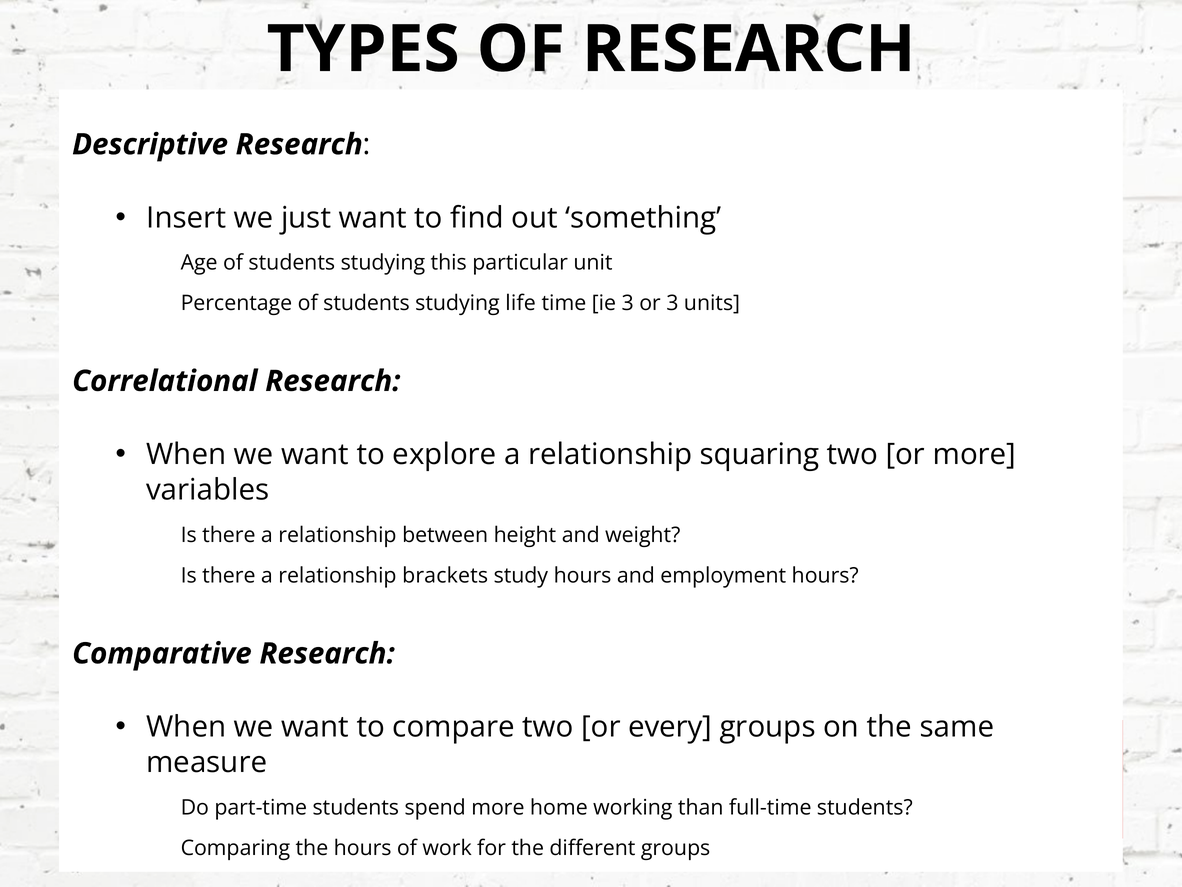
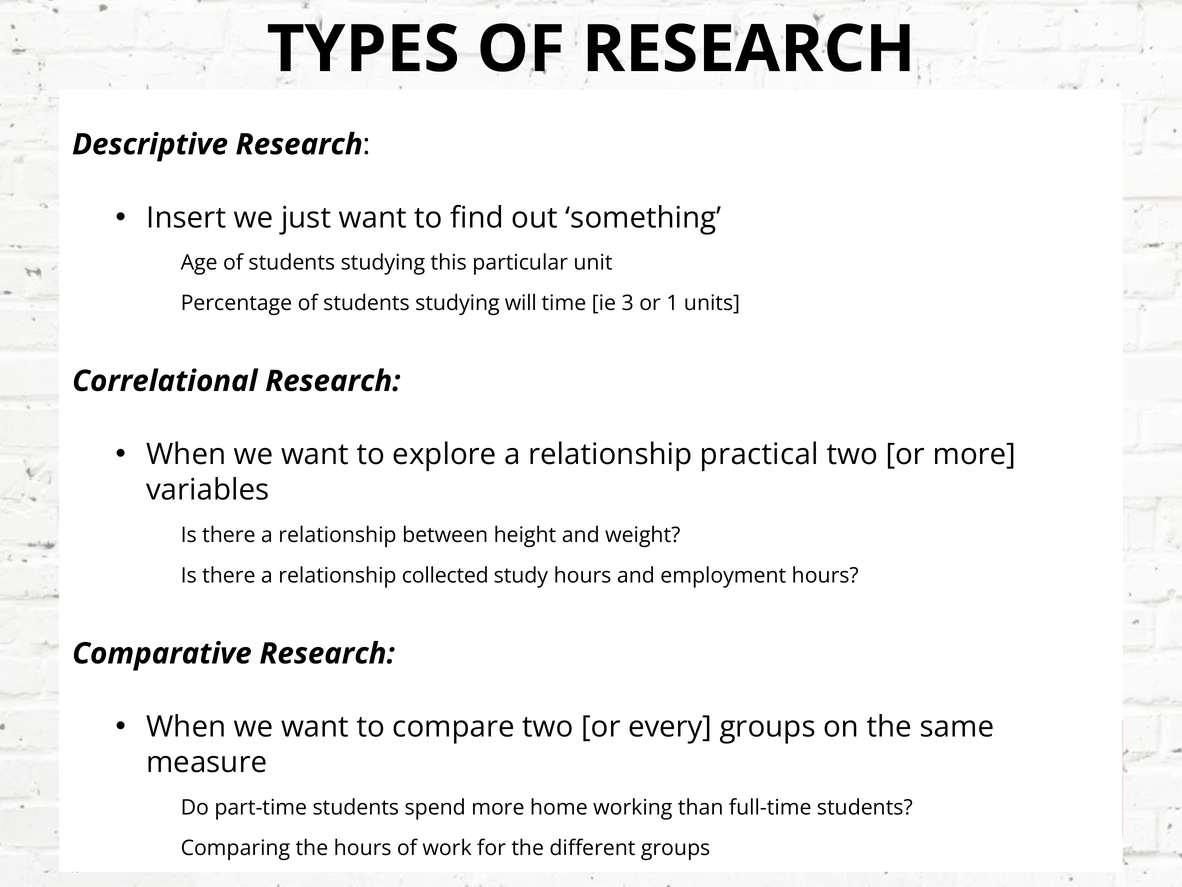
life: life -> will
or 3: 3 -> 1
squaring: squaring -> practical
brackets: brackets -> collected
